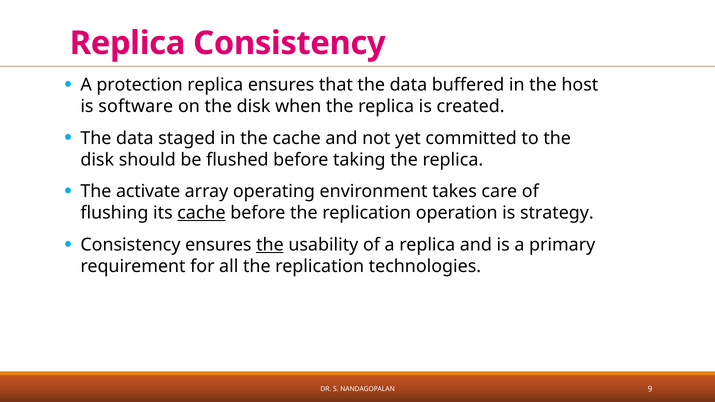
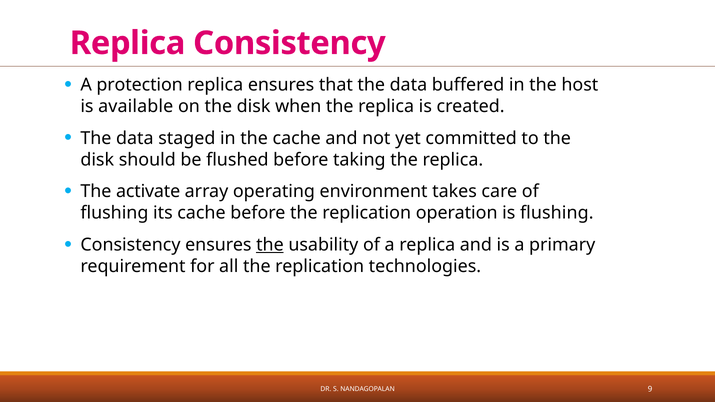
software: software -> available
cache at (201, 213) underline: present -> none
is strategy: strategy -> flushing
